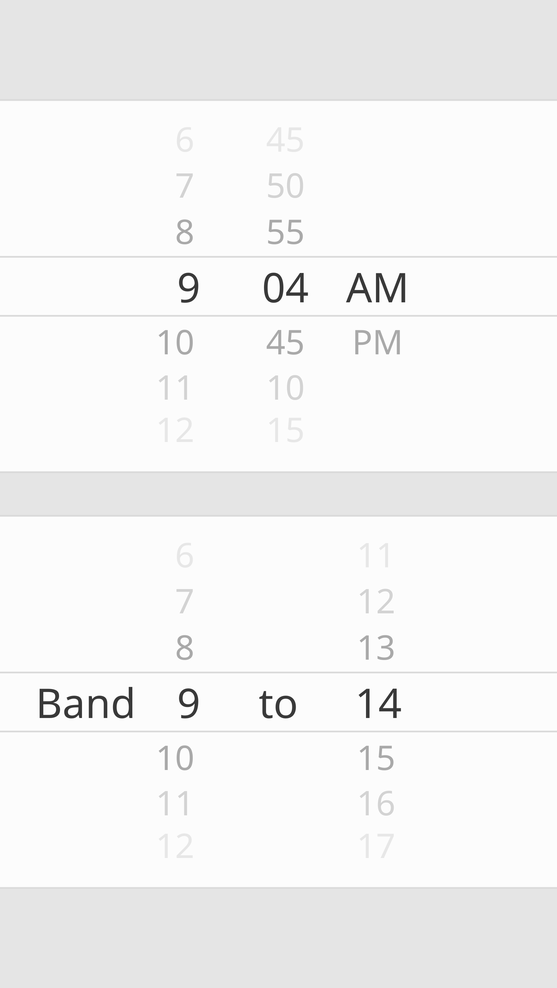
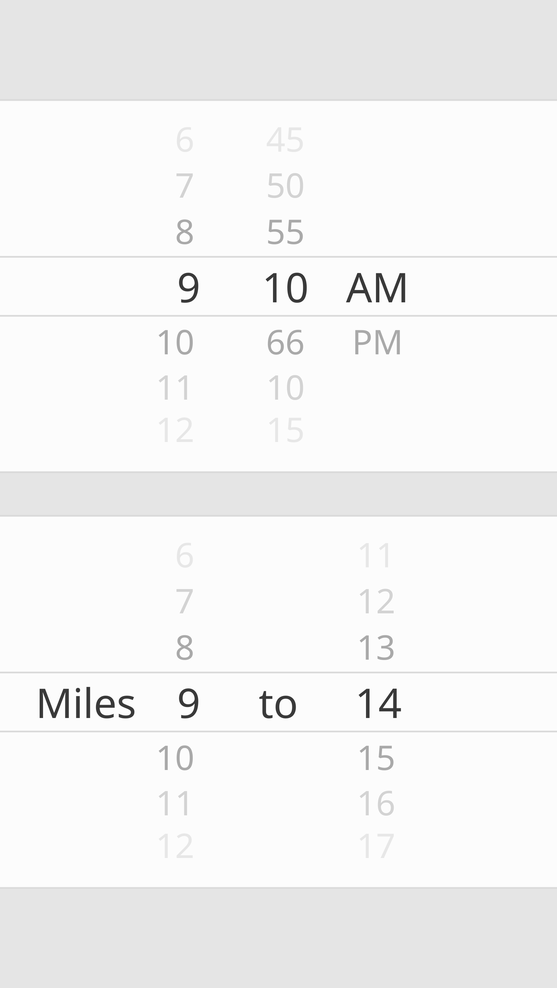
9 04: 04 -> 10
10 45: 45 -> 66
Band: Band -> Miles
